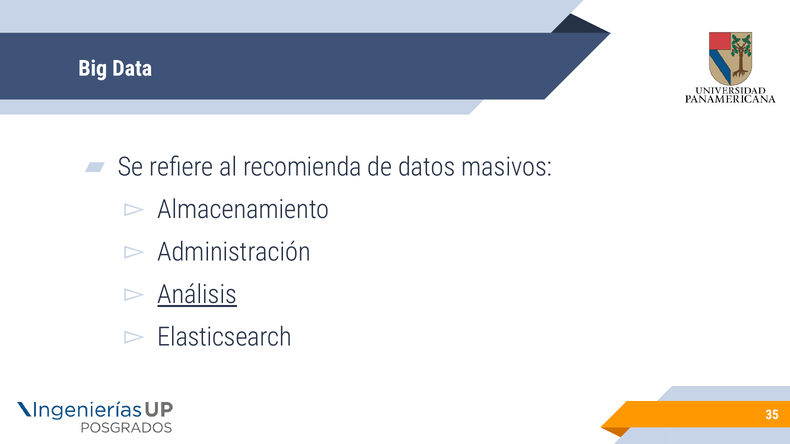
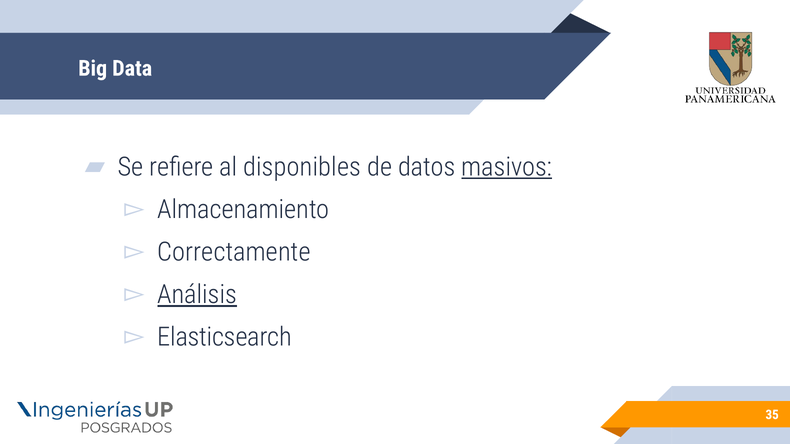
recomienda: recomienda -> disponibles
masivos underline: none -> present
Administración: Administración -> Correctamente
